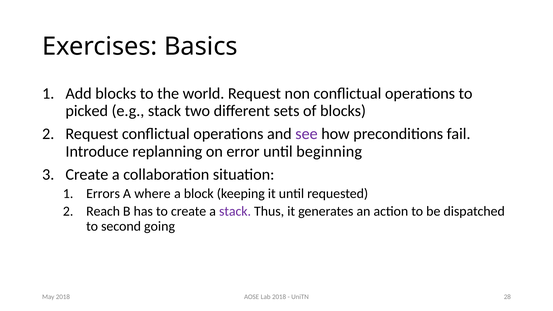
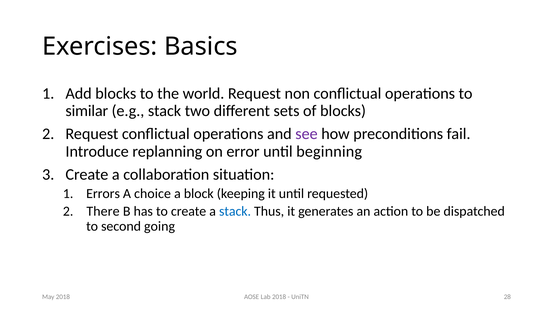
picked: picked -> similar
where: where -> choice
Reach: Reach -> There
stack at (235, 211) colour: purple -> blue
